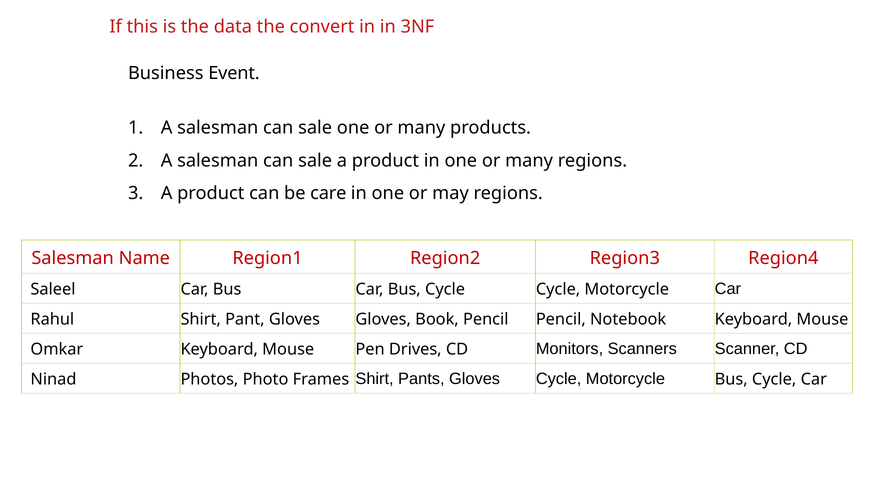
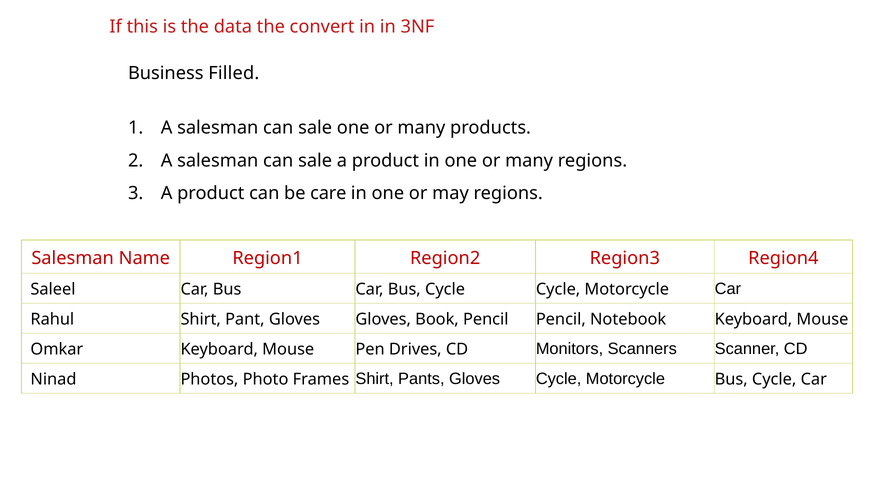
Event: Event -> Filled
